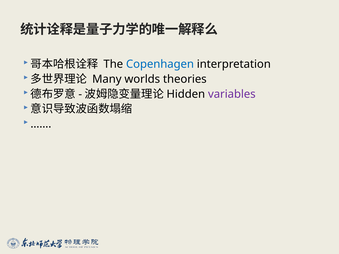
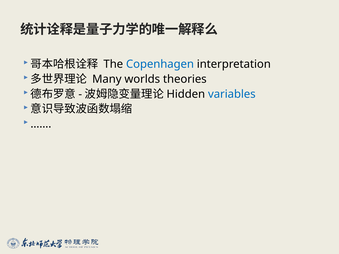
variables colour: purple -> blue
